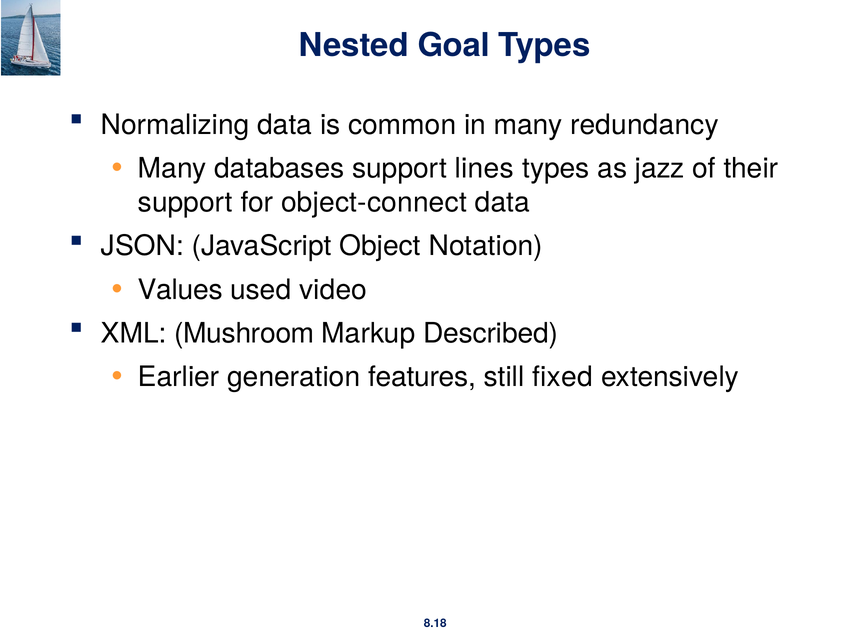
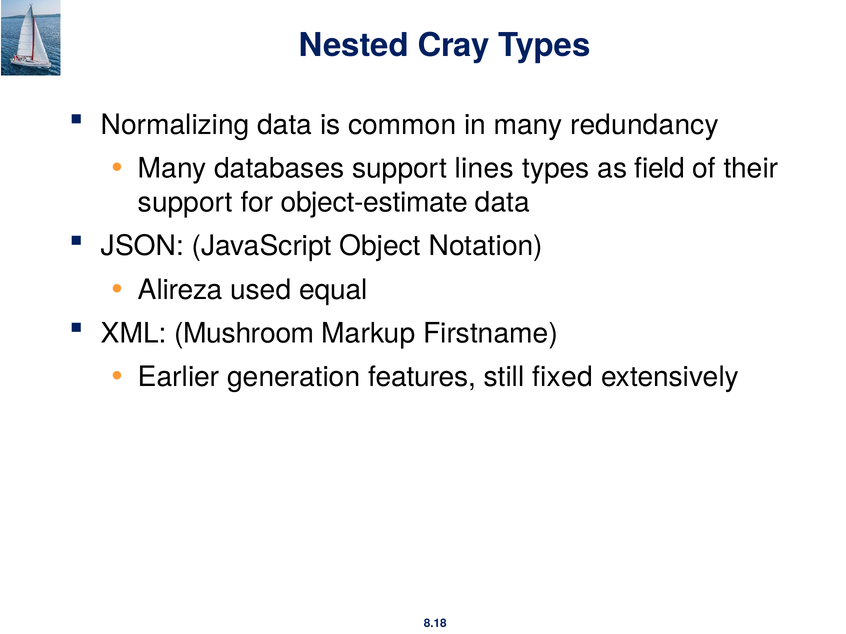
Goal: Goal -> Cray
jazz: jazz -> field
object-connect: object-connect -> object-estimate
Values: Values -> Alireza
video: video -> equal
Described: Described -> Firstname
